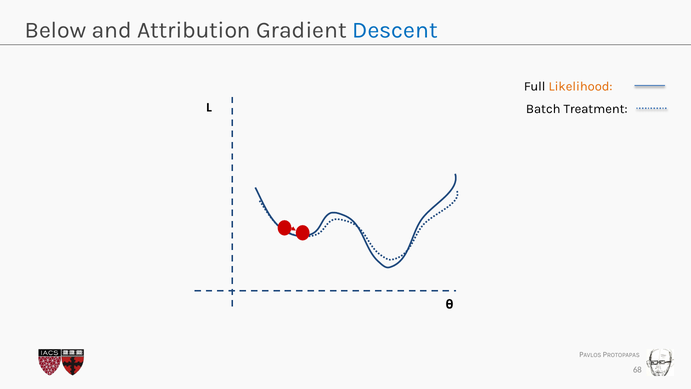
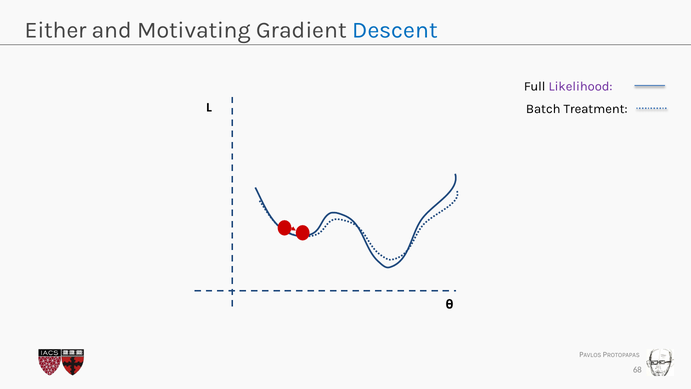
Below: Below -> Either
Attribution: Attribution -> Motivating
Likelihood colour: orange -> purple
